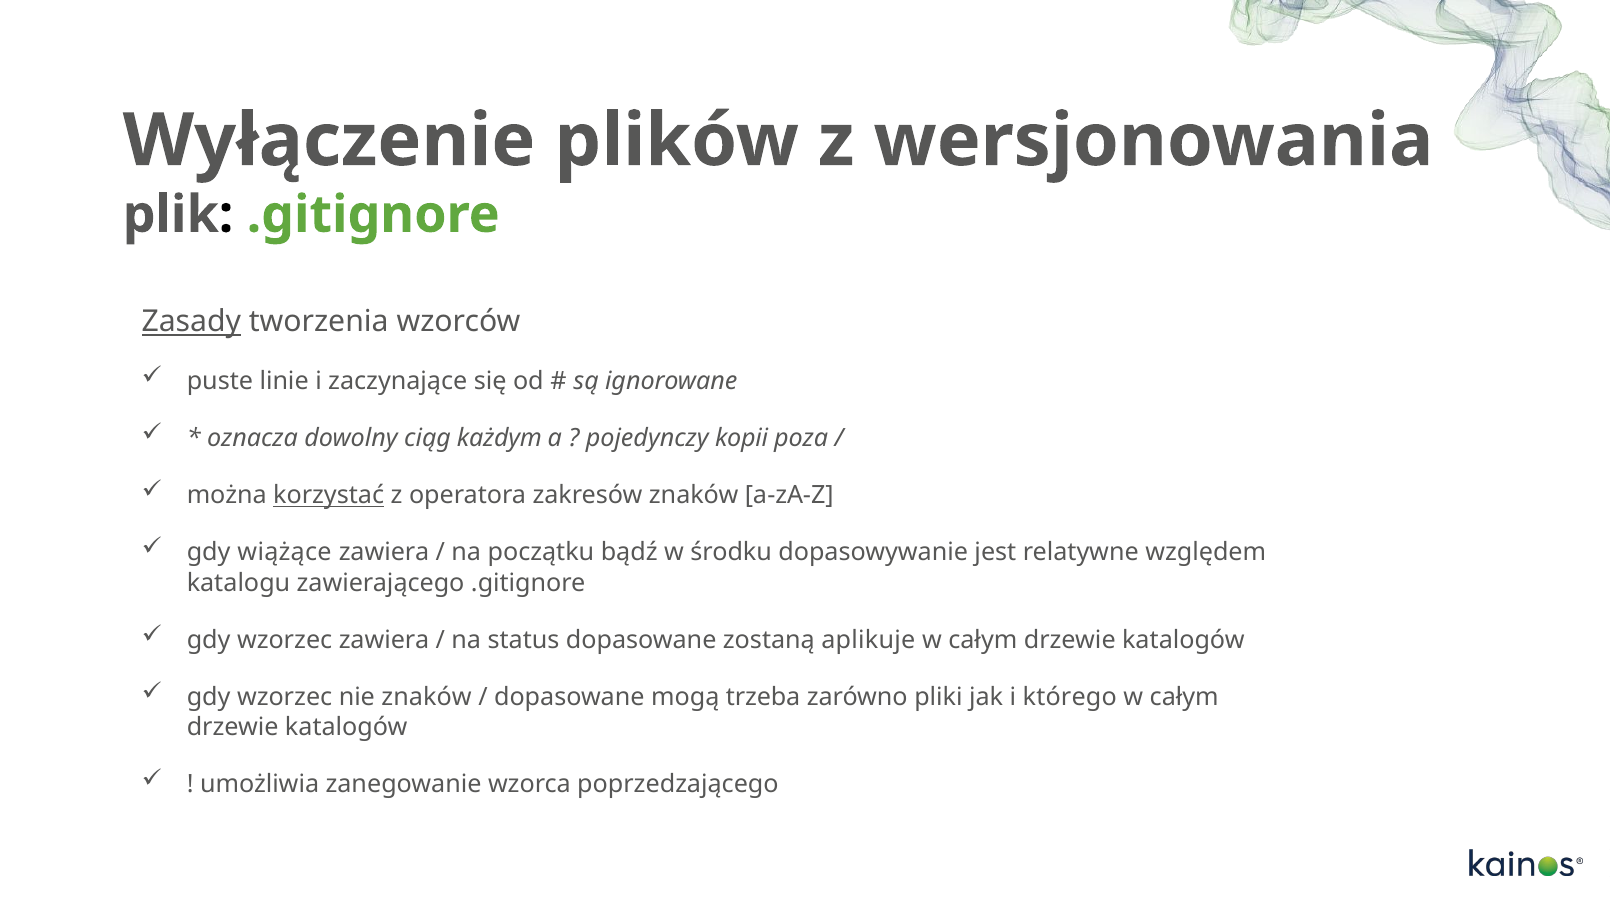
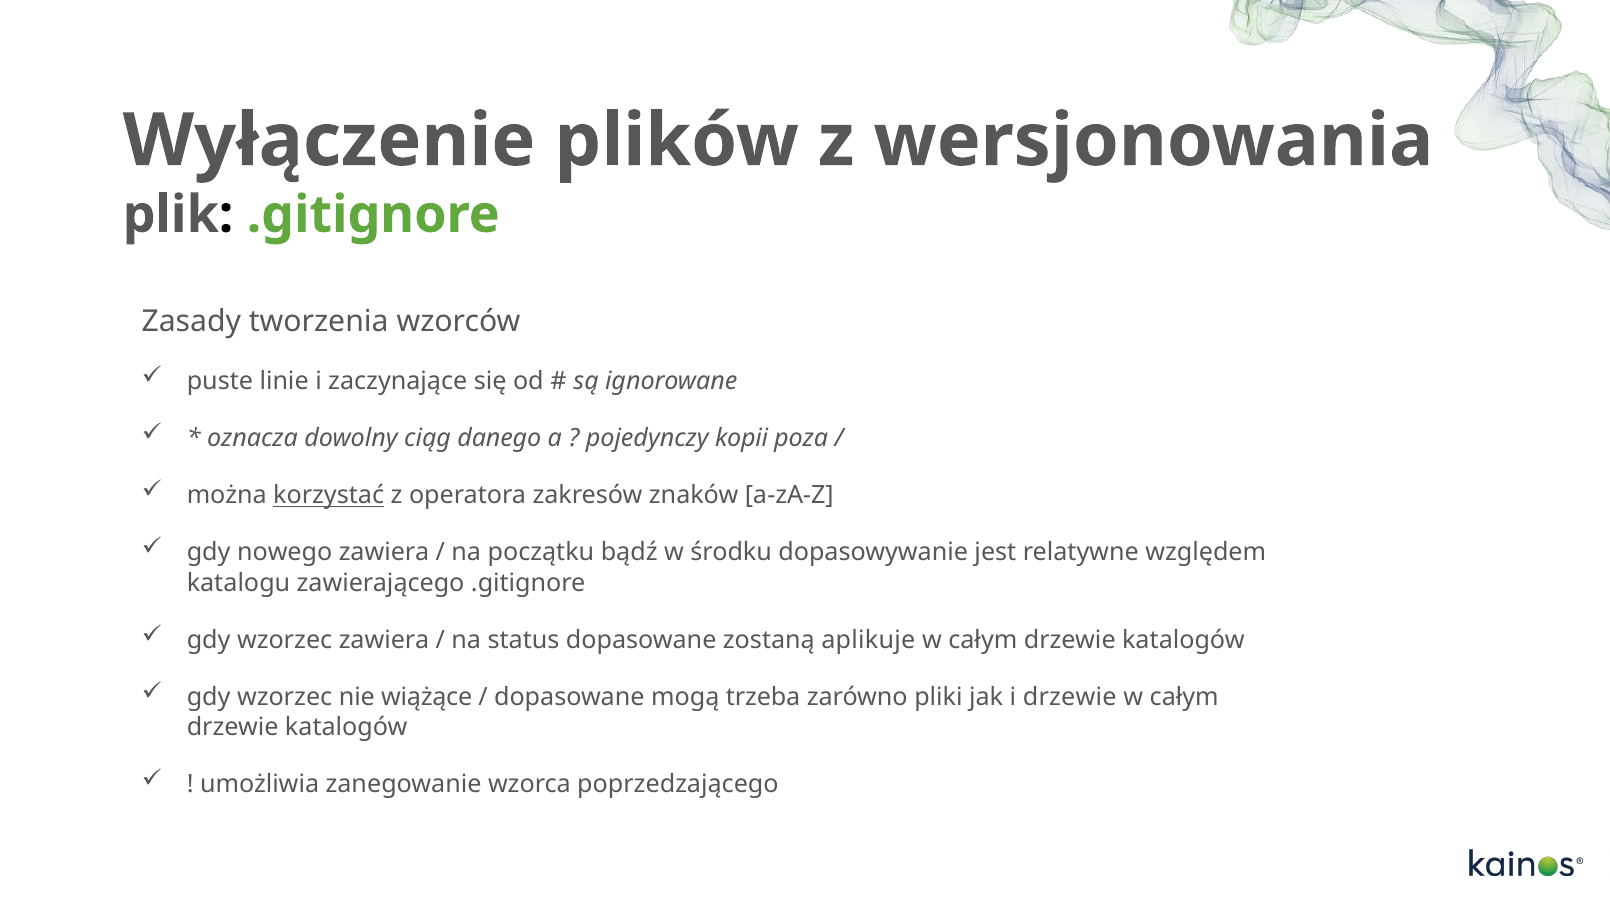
Zasady underline: present -> none
każdym: każdym -> danego
wiążące: wiążące -> nowego
nie znaków: znaków -> wiążące
i którego: którego -> drzewie
